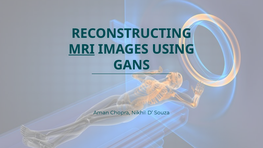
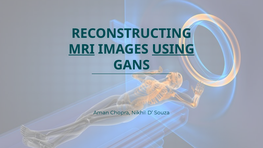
USING underline: none -> present
